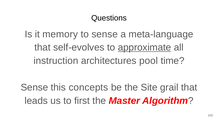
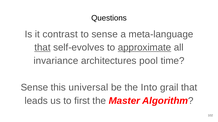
memory: memory -> contrast
that at (42, 48) underline: none -> present
instruction: instruction -> invariance
concepts: concepts -> universal
Site: Site -> Into
